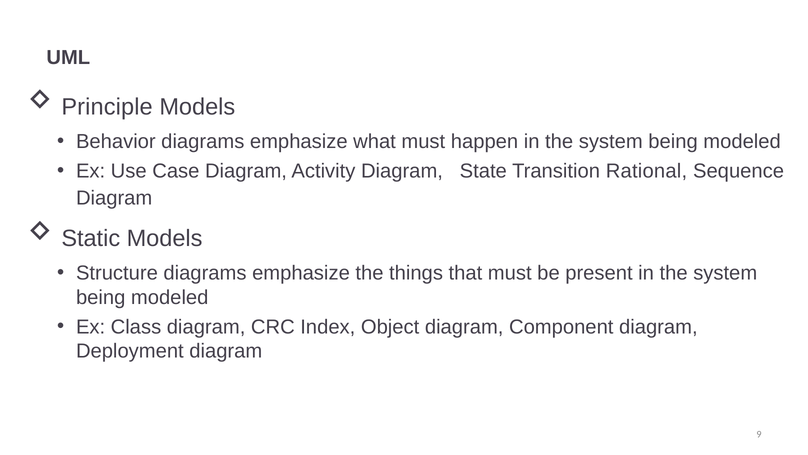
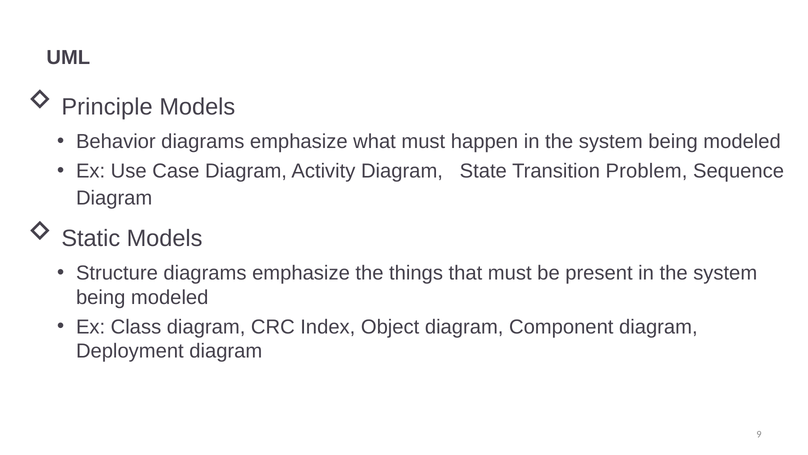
Rational: Rational -> Problem
